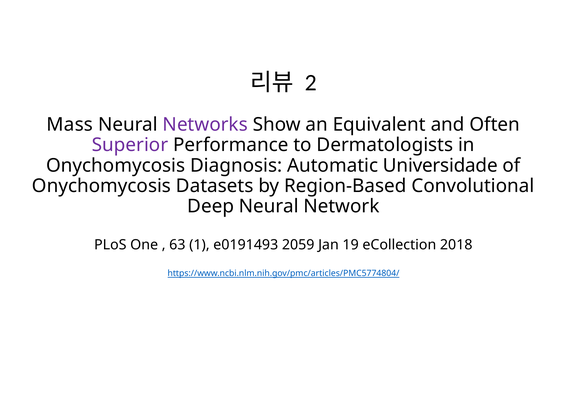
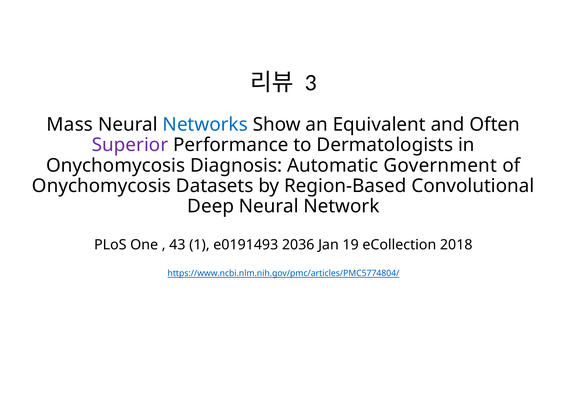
2: 2 -> 3
Networks colour: purple -> blue
Universidade: Universidade -> Government
63: 63 -> 43
2059: 2059 -> 2036
